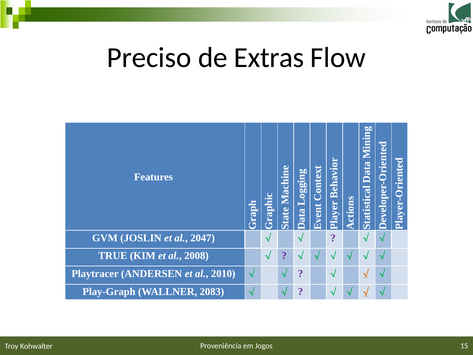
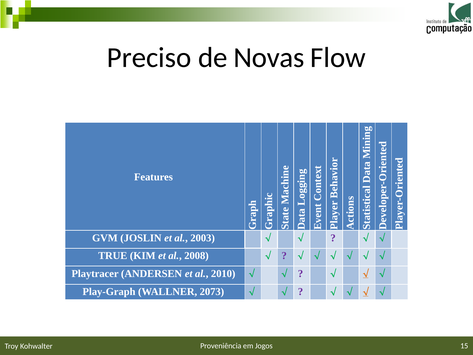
Extras: Extras -> Novas
2047: 2047 -> 2003
2083: 2083 -> 2073
